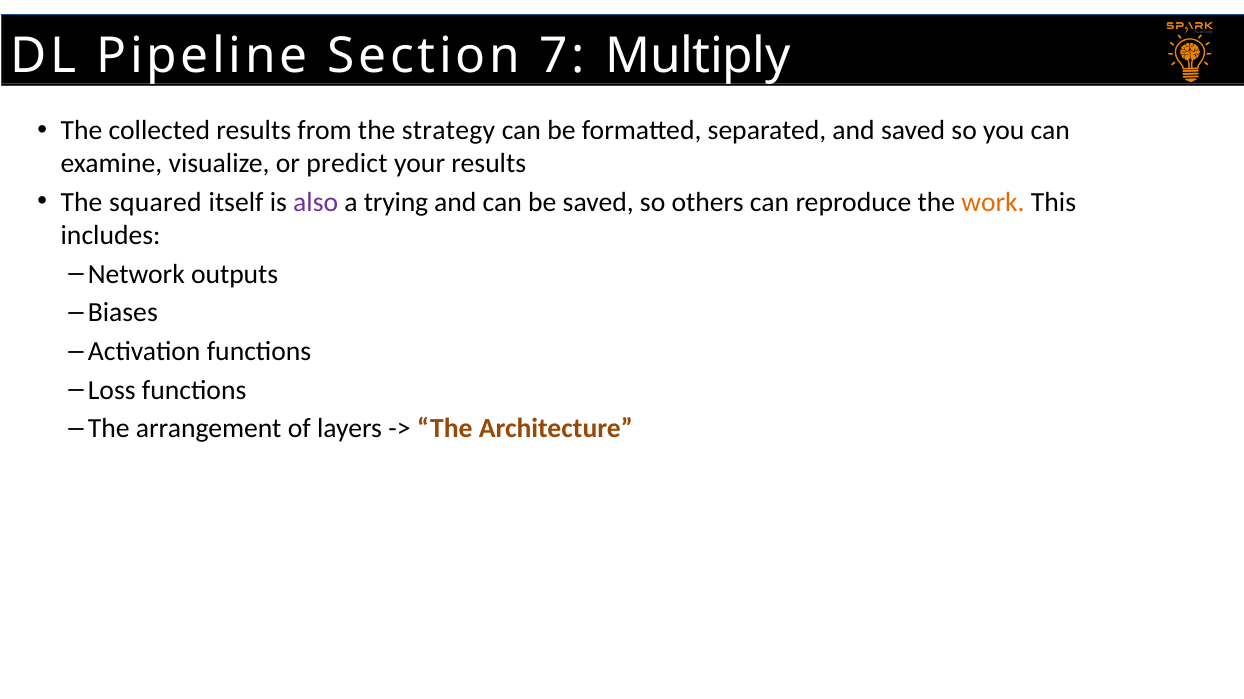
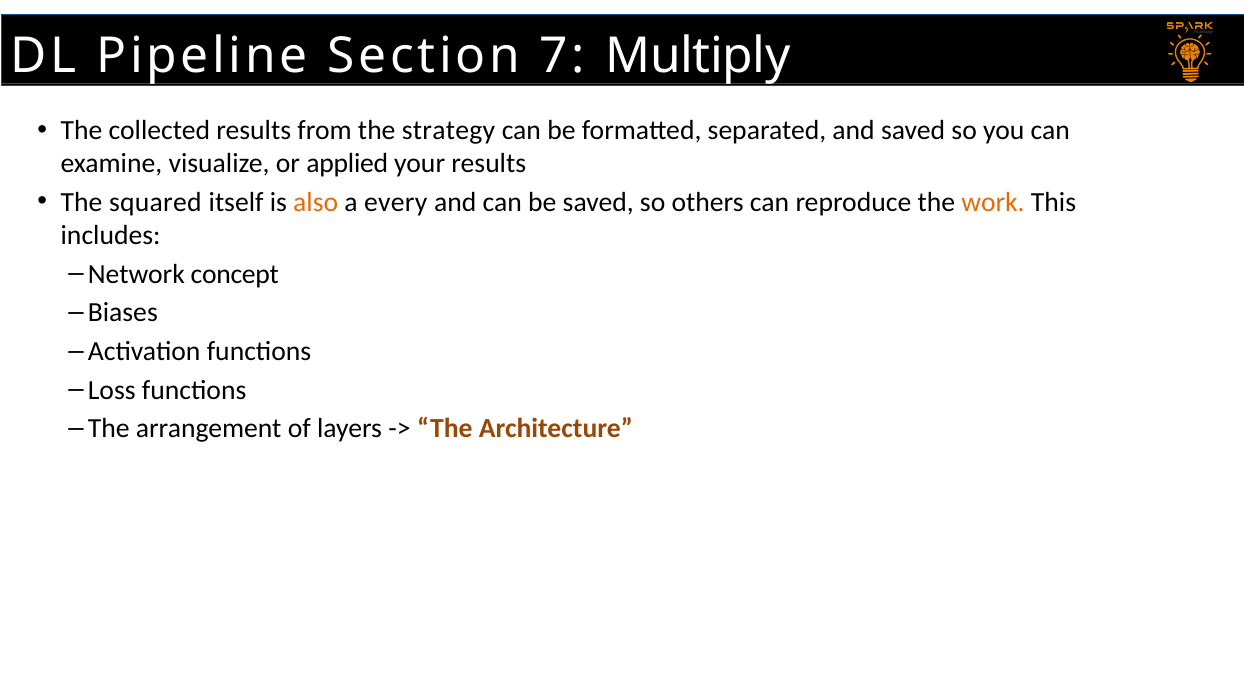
predict: predict -> applied
also colour: purple -> orange
trying: trying -> every
outputs: outputs -> concept
